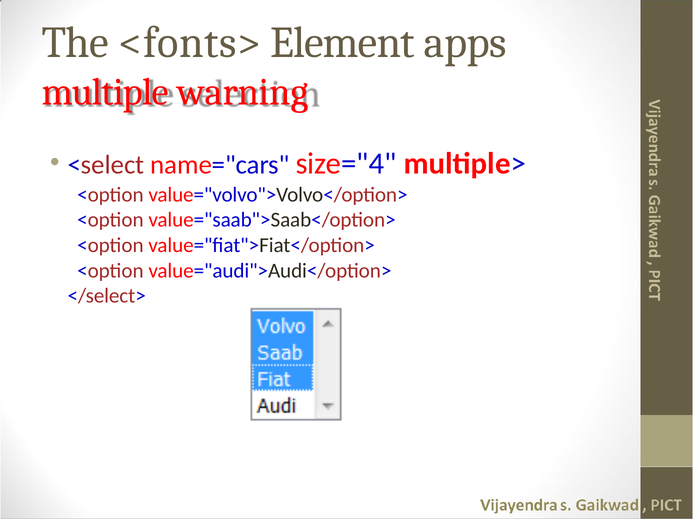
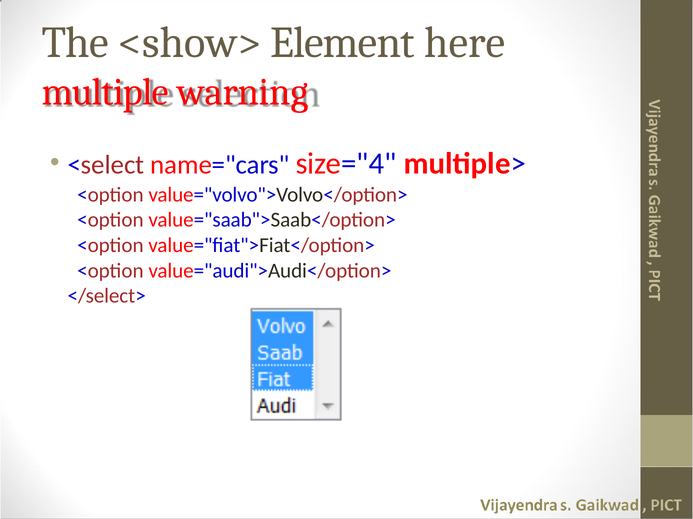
<fonts>: <fonts> -> <show>
apps: apps -> here
